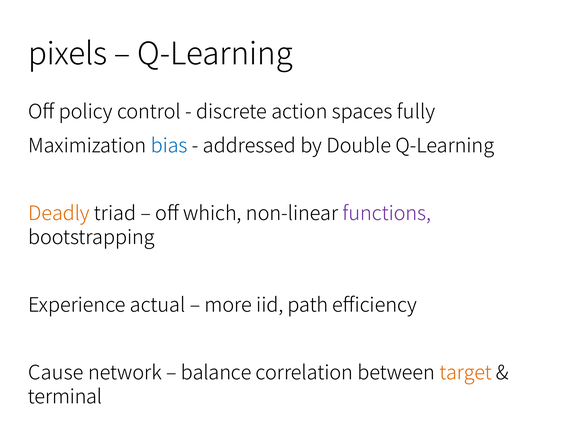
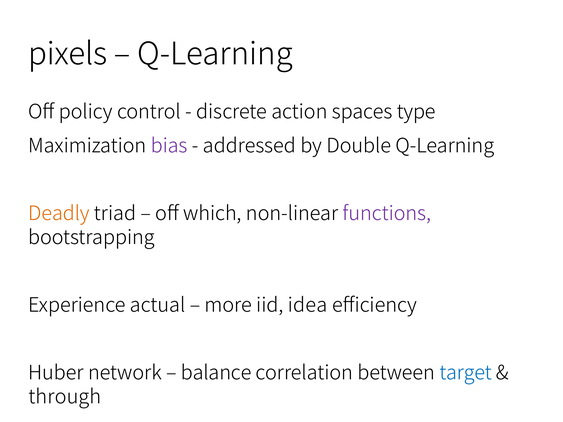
fully: fully -> type
bias colour: blue -> purple
path: path -> idea
Cause: Cause -> Huber
target colour: orange -> blue
terminal: terminal -> through
